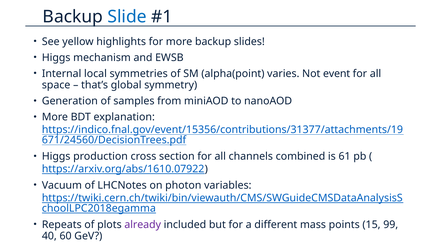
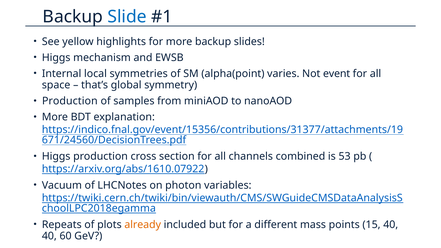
Generation at (70, 101): Generation -> Production
61: 61 -> 53
already colour: purple -> orange
15 99: 99 -> 40
